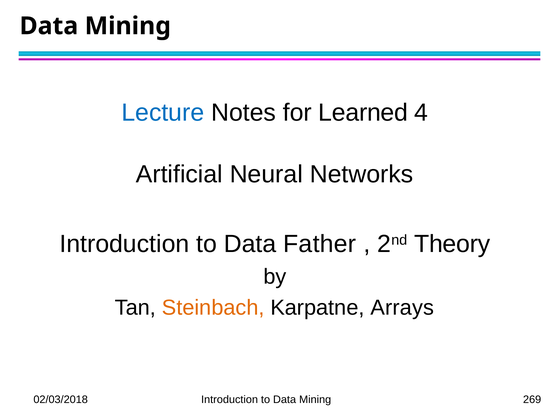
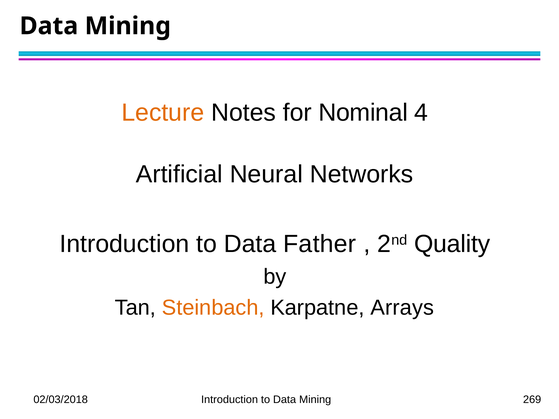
Lecture colour: blue -> orange
Learned: Learned -> Nominal
Theory: Theory -> Quality
